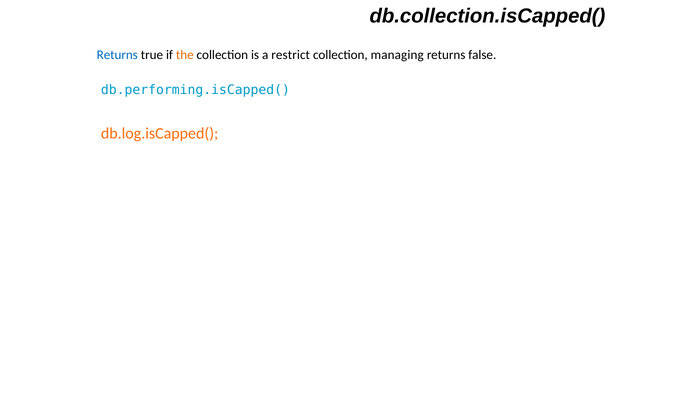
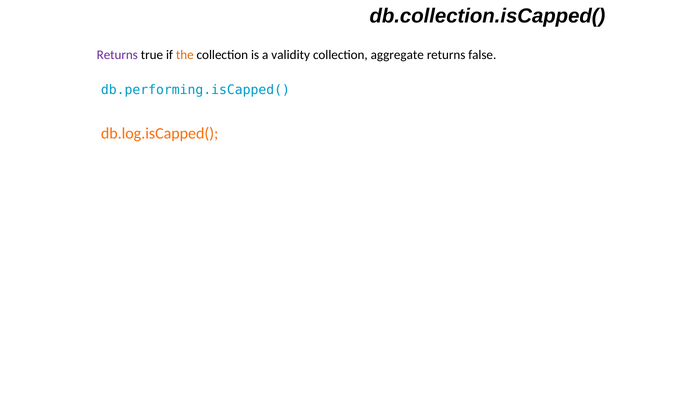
Returns at (117, 55) colour: blue -> purple
restrict: restrict -> validity
managing: managing -> aggregate
